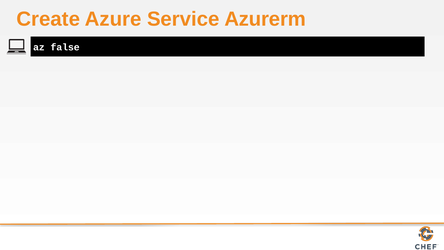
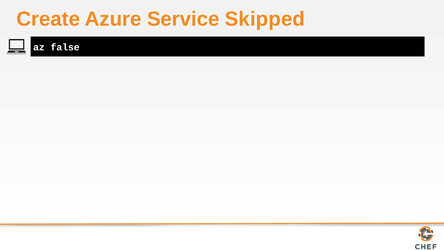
Azurerm: Azurerm -> Skipped
